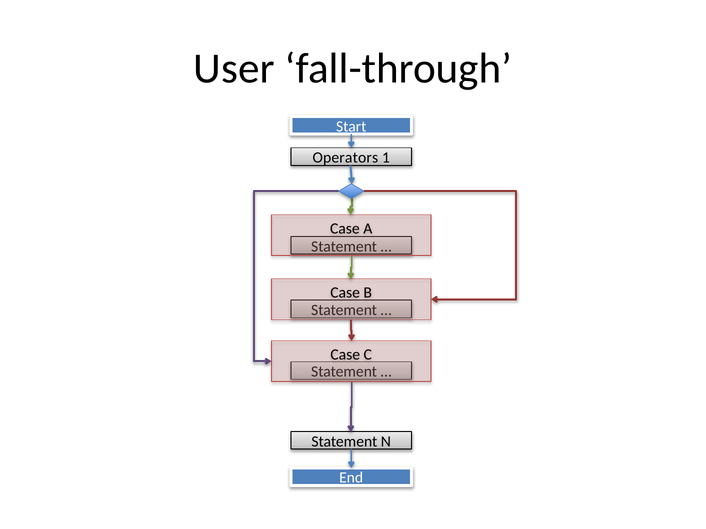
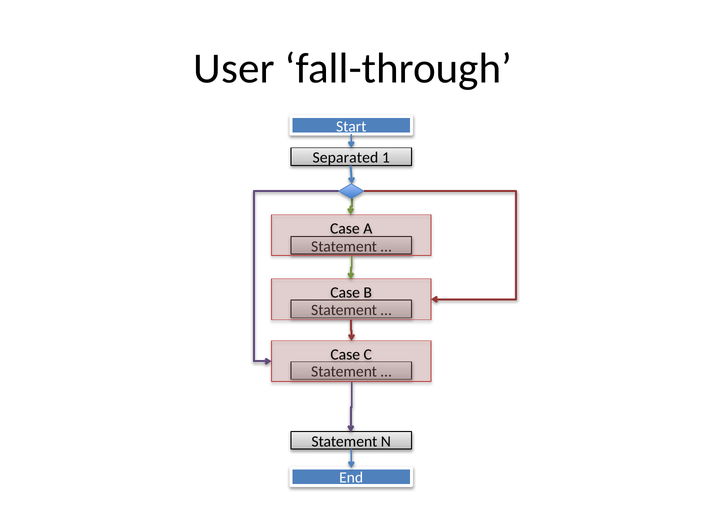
Operators: Operators -> Separated
